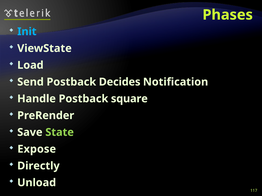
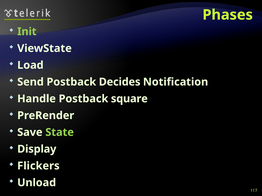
Init colour: light blue -> light green
Expose: Expose -> Display
Directly: Directly -> Flickers
